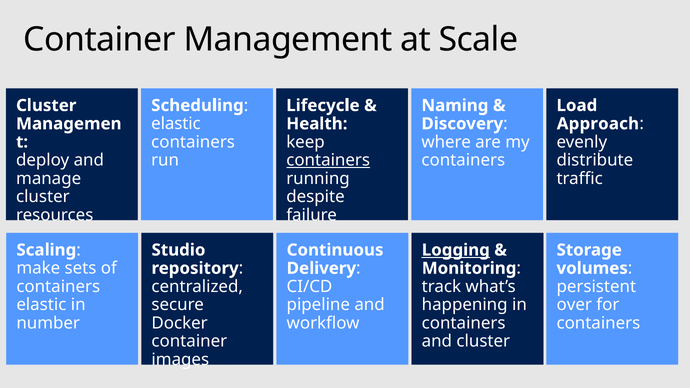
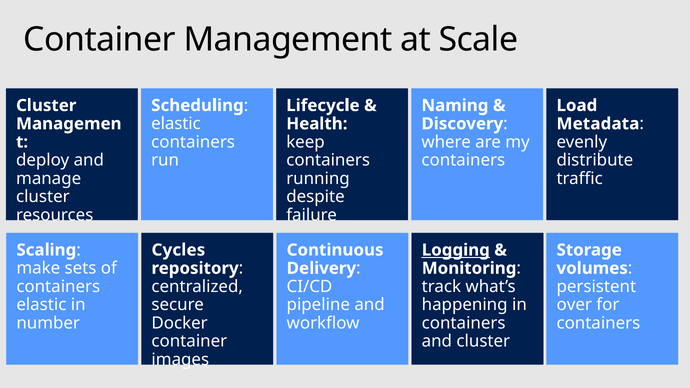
Approach: Approach -> Metadata
containers at (328, 160) underline: present -> none
Studio: Studio -> Cycles
